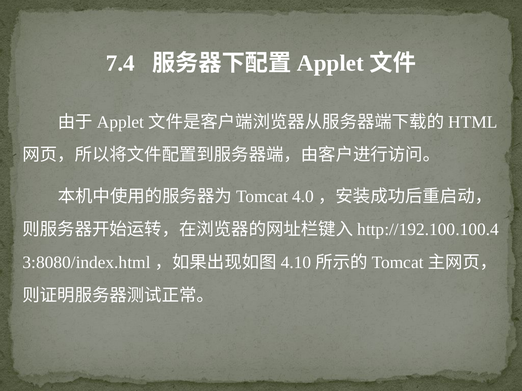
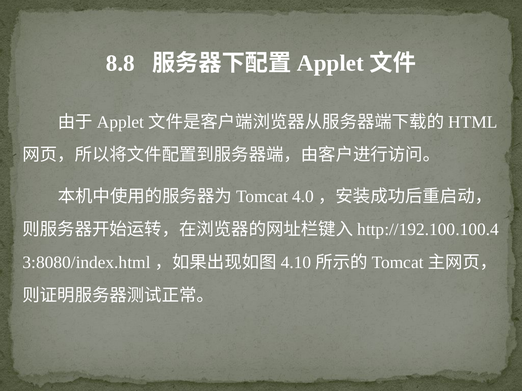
7.4: 7.4 -> 8.8
